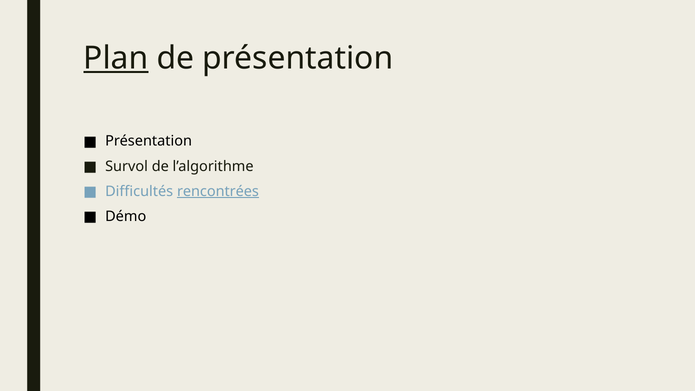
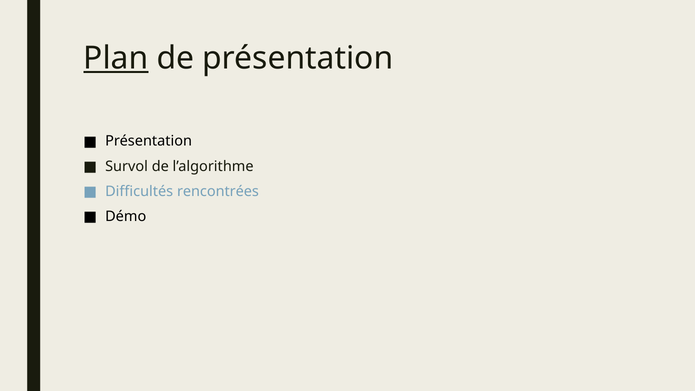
rencontrées underline: present -> none
